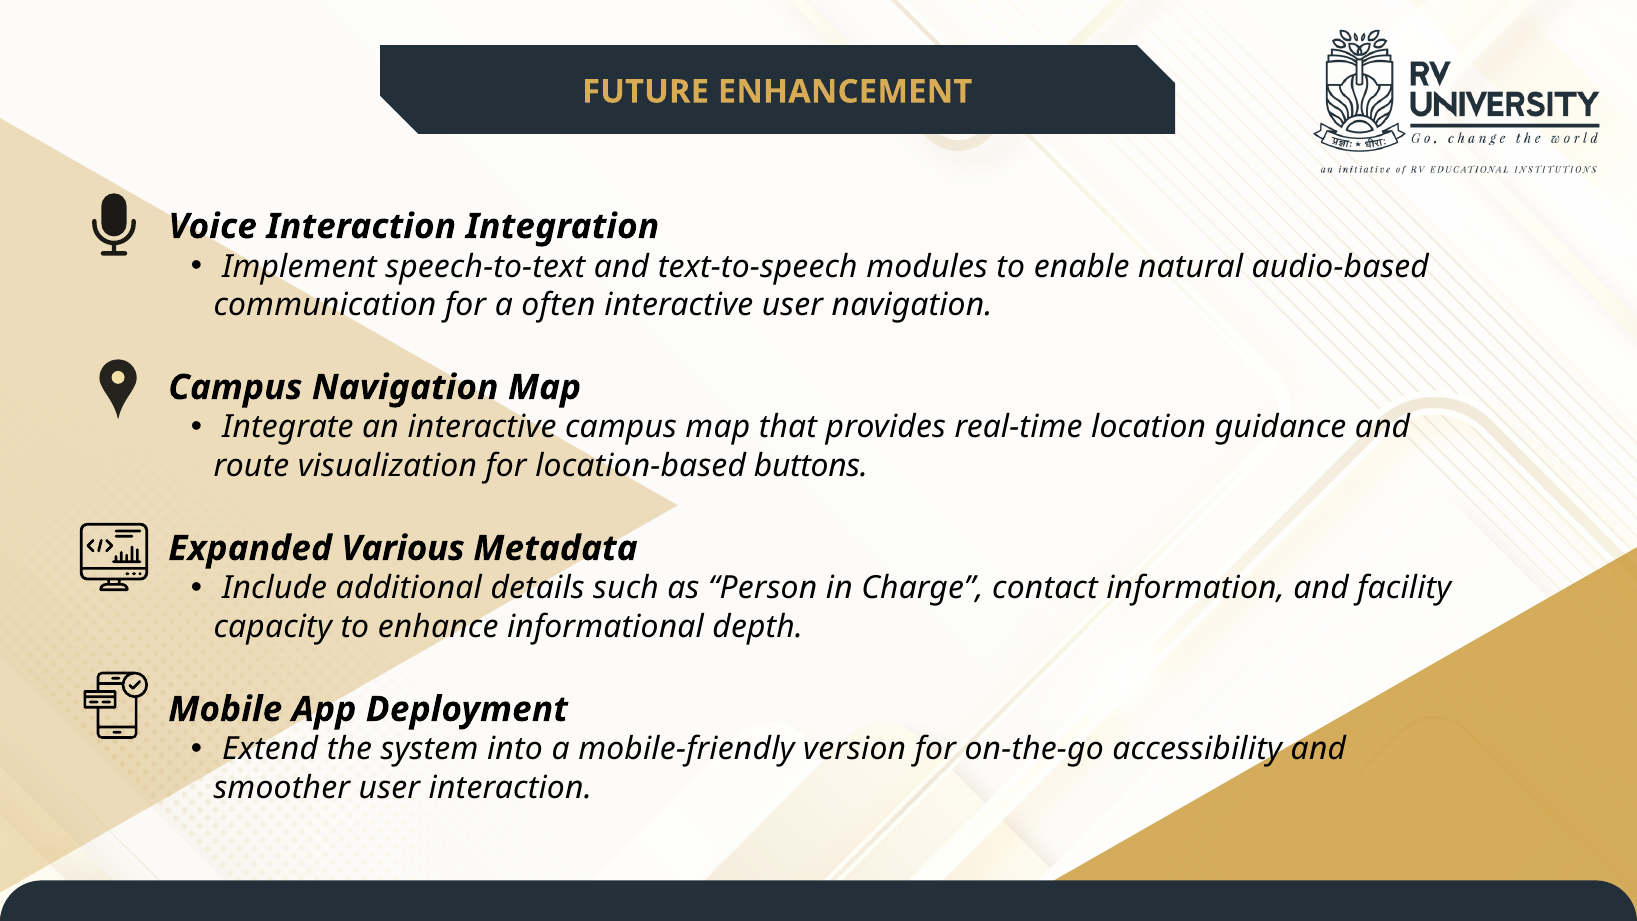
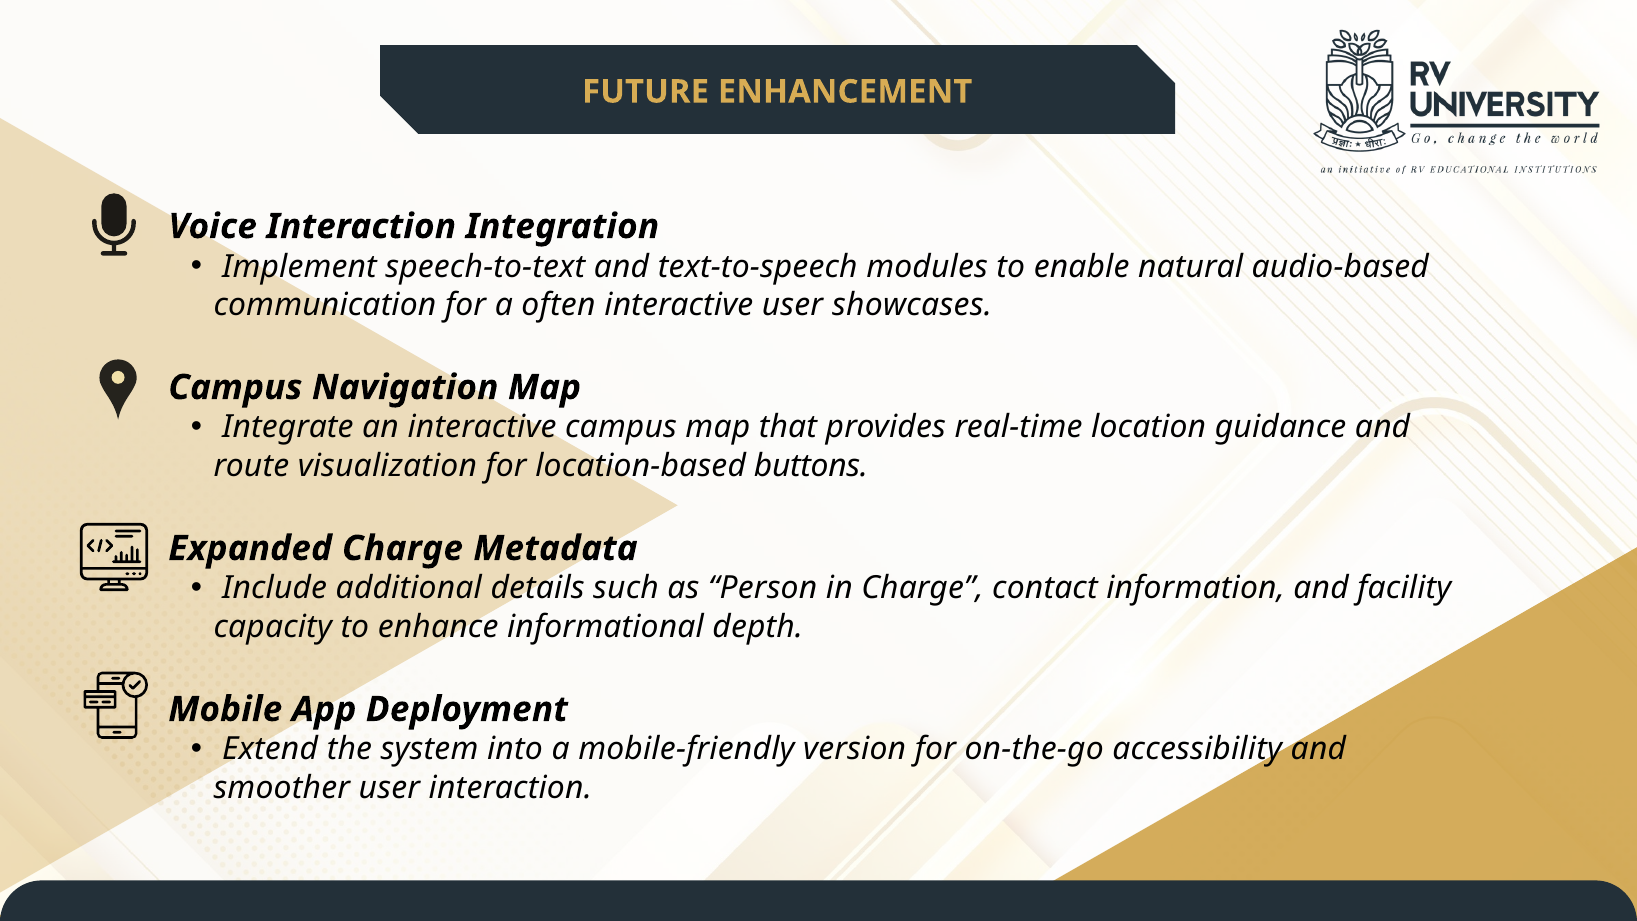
user navigation: navigation -> showcases
Expanded Various: Various -> Charge
